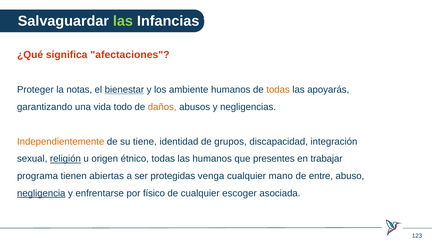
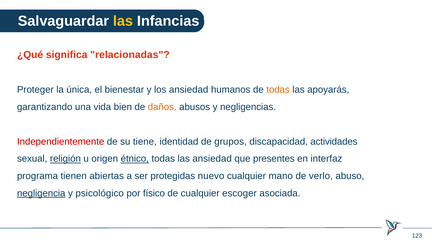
las at (123, 21) colour: light green -> yellow
afectaciones: afectaciones -> relacionadas
notas: notas -> única
bienestar underline: present -> none
los ambiente: ambiente -> ansiedad
todo: todo -> bien
Independientemente colour: orange -> red
integración: integración -> actividades
étnico underline: none -> present
las humanos: humanos -> ansiedad
trabajar: trabajar -> interfaz
venga: venga -> nuevo
entre: entre -> verlo
enfrentarse: enfrentarse -> psicológico
